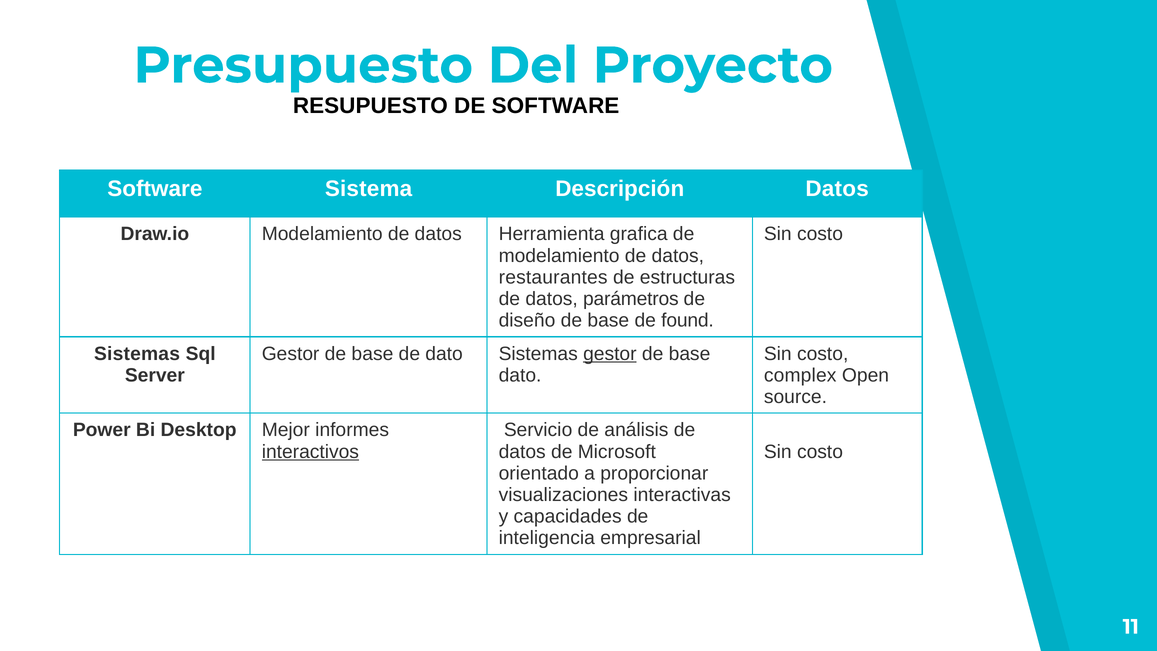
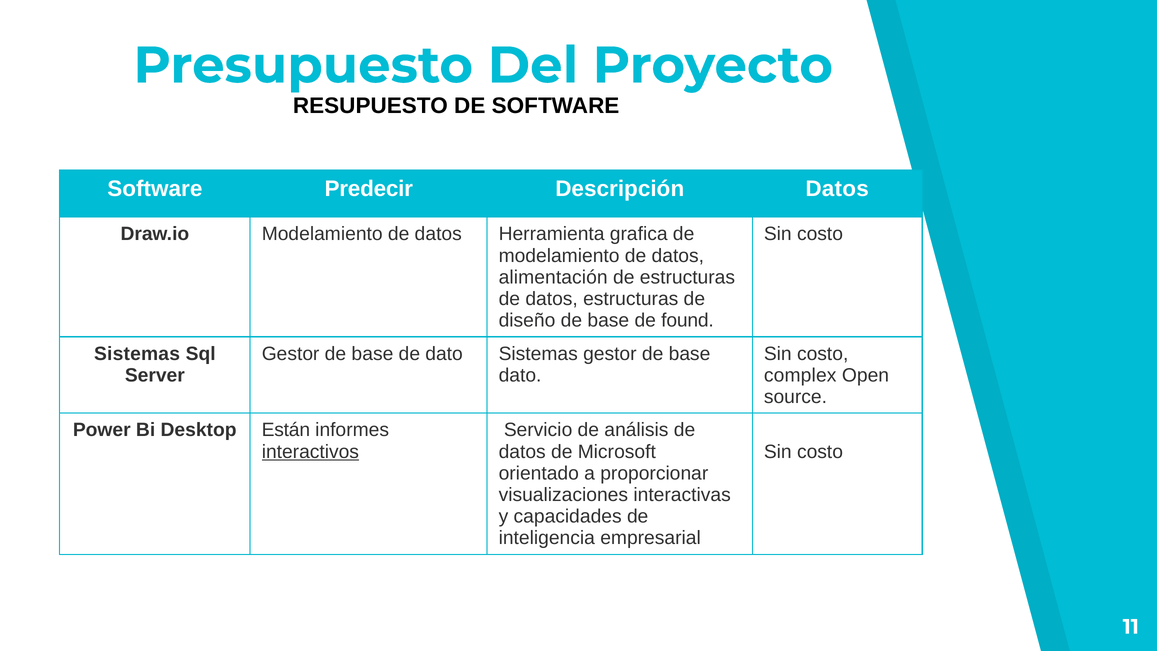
Sistema: Sistema -> Predecir
restaurantes: restaurantes -> alimentación
datos parámetros: parámetros -> estructuras
gestor at (610, 354) underline: present -> none
Mejor: Mejor -> Están
